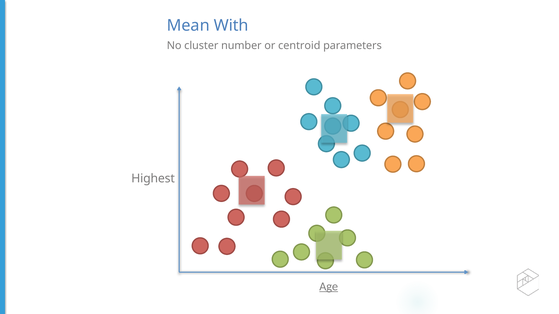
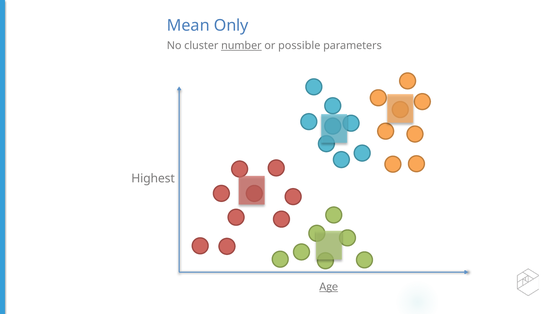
With: With -> Only
number underline: none -> present
centroid: centroid -> possible
